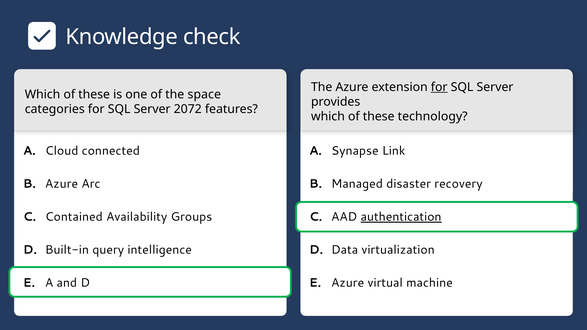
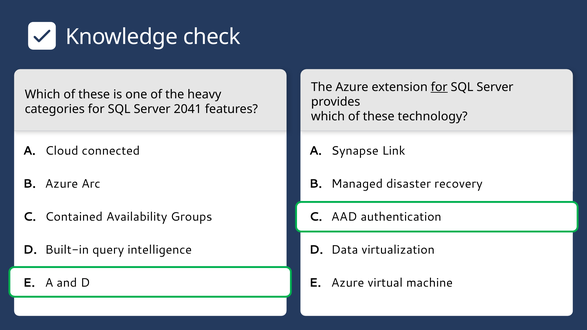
space: space -> heavy
2072: 2072 -> 2041
authentication underline: present -> none
